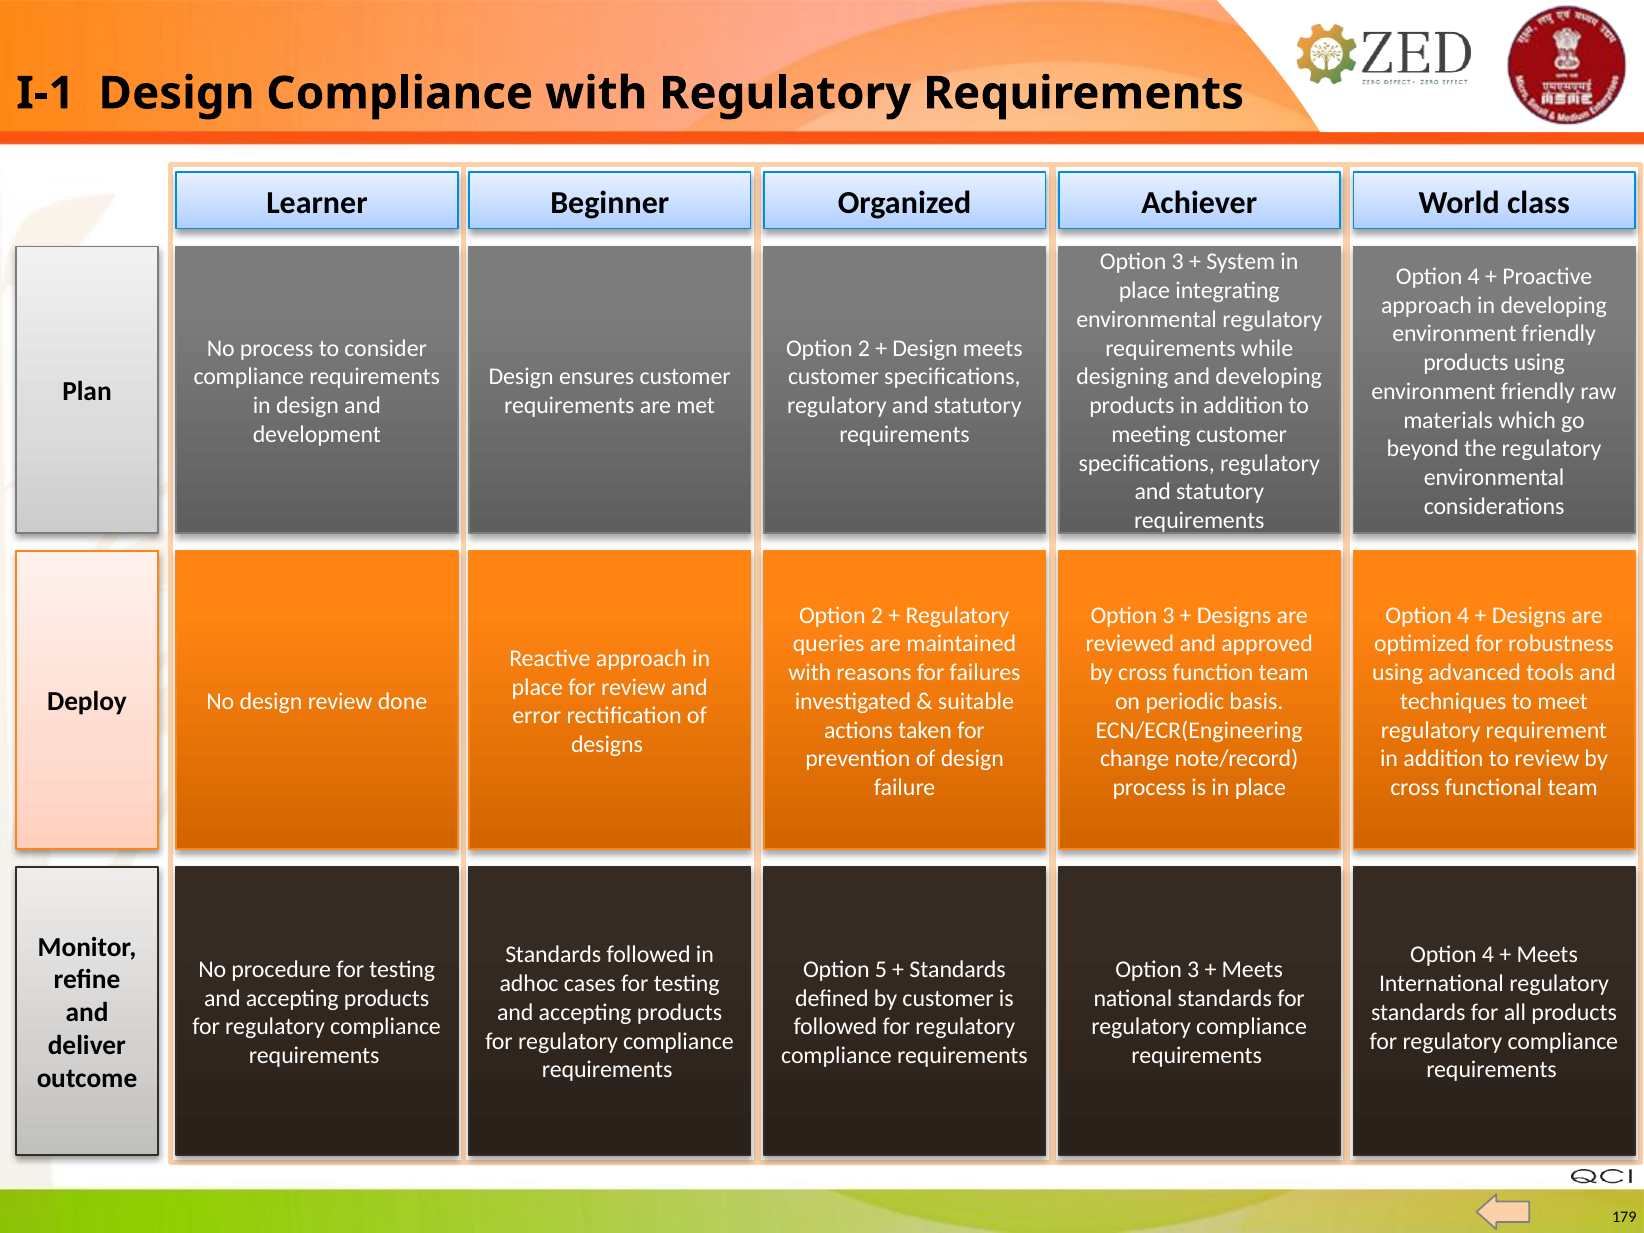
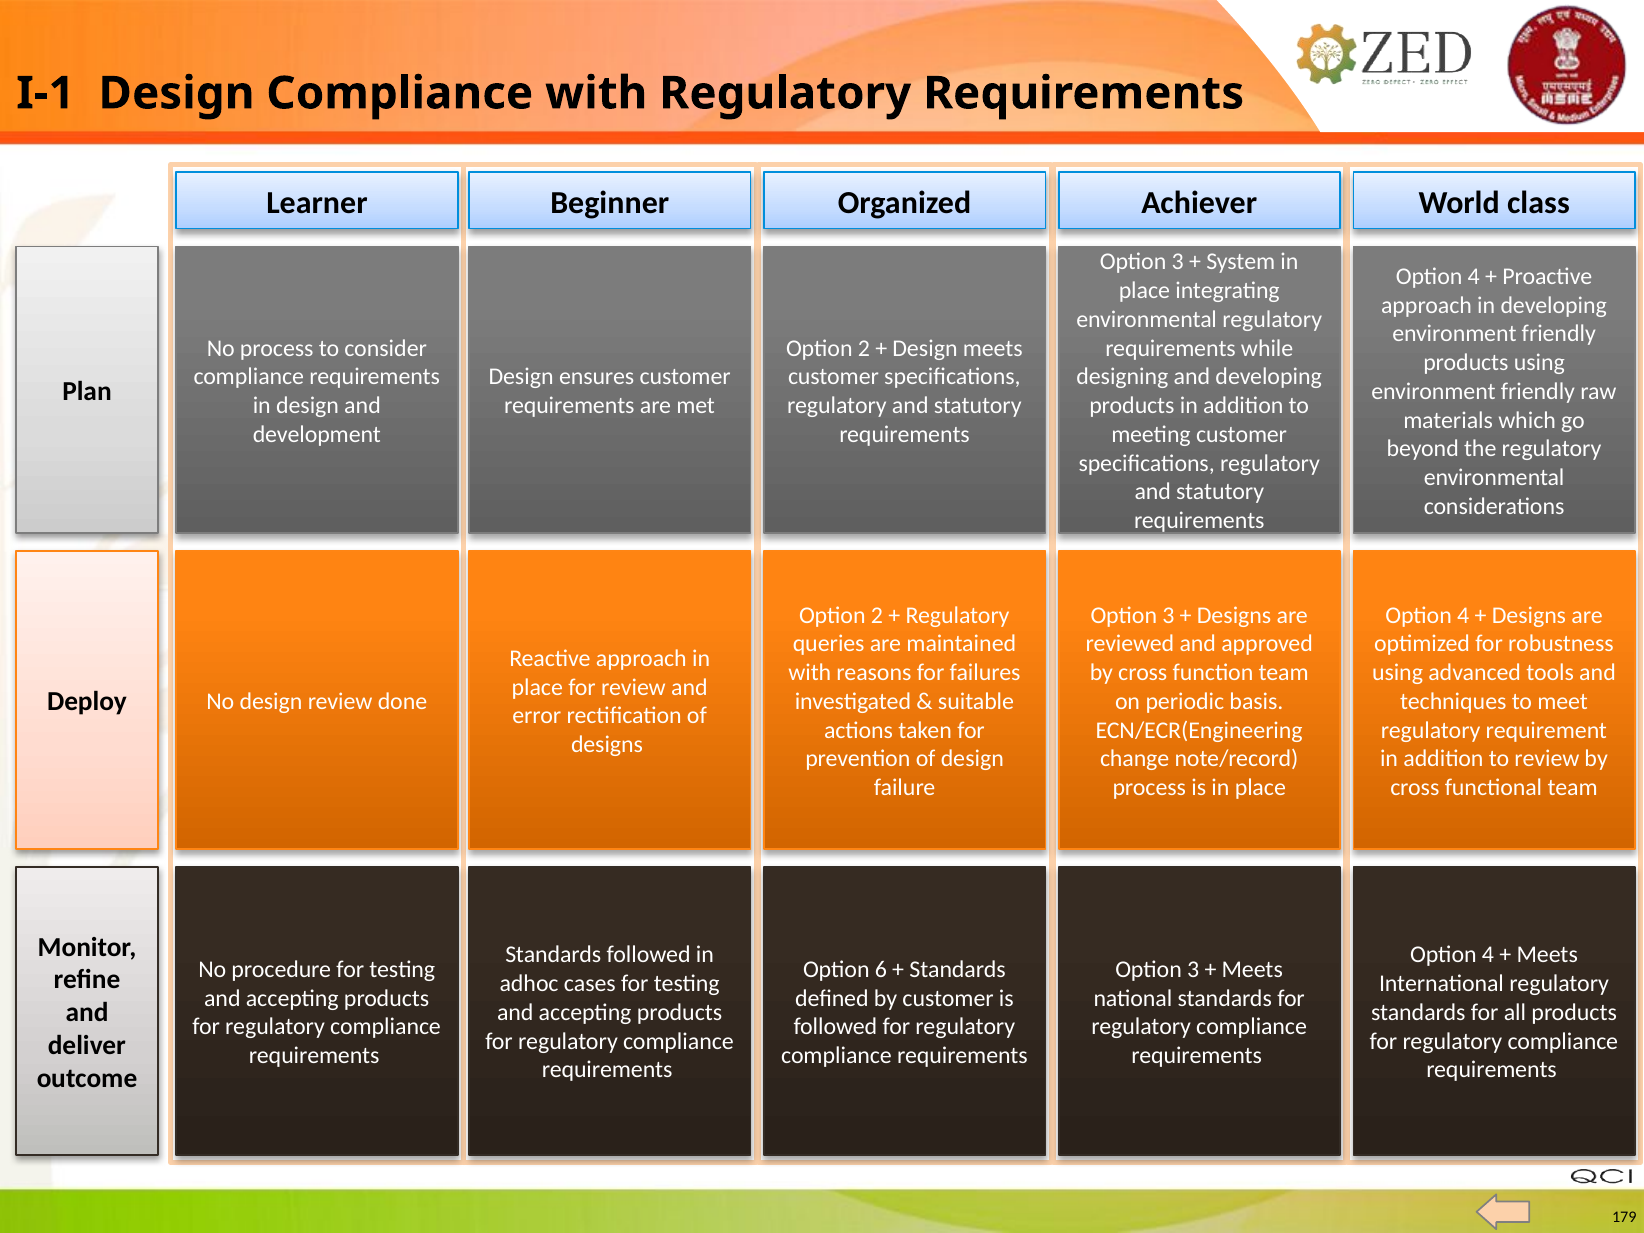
5: 5 -> 6
